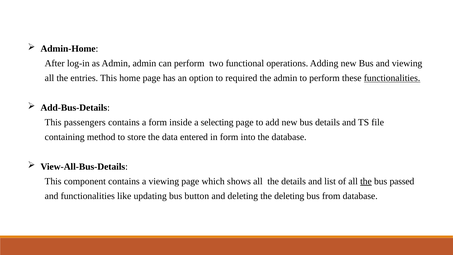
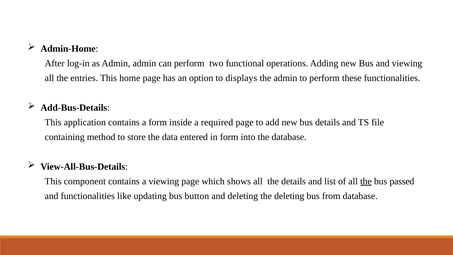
required: required -> displays
functionalities at (392, 78) underline: present -> none
passengers: passengers -> application
selecting: selecting -> required
